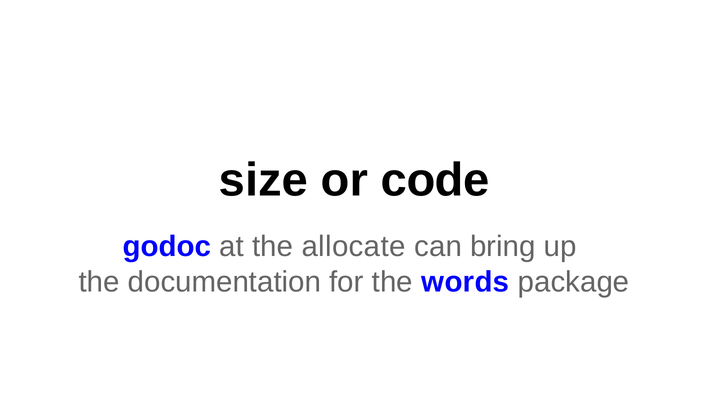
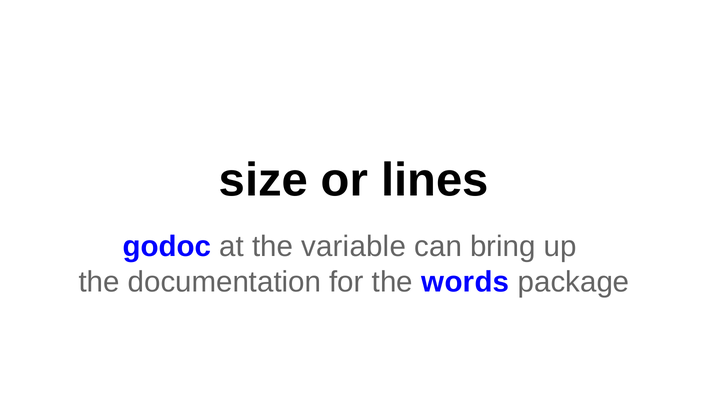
code: code -> lines
allocate: allocate -> variable
